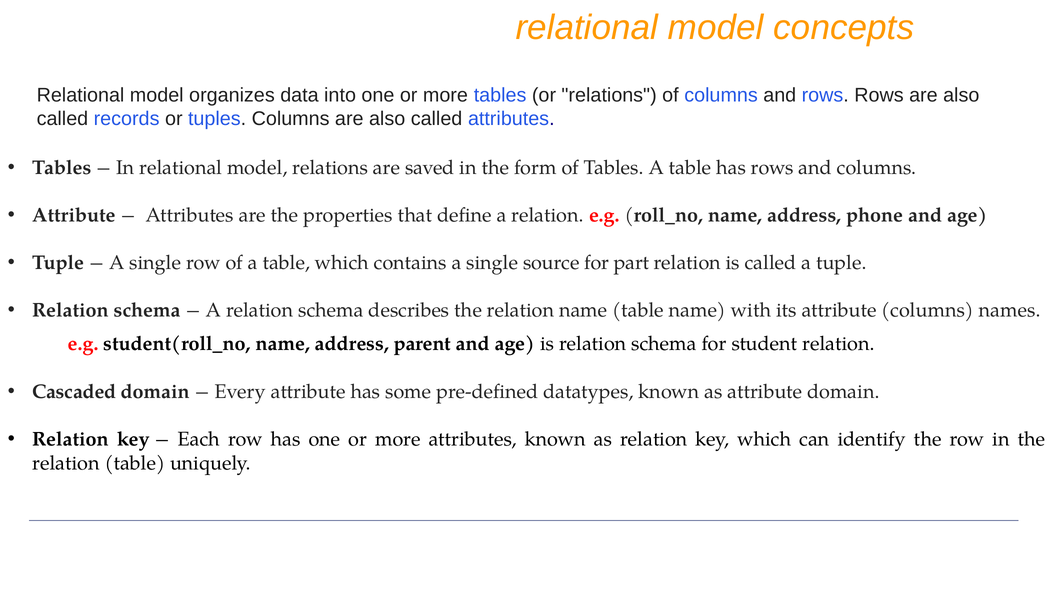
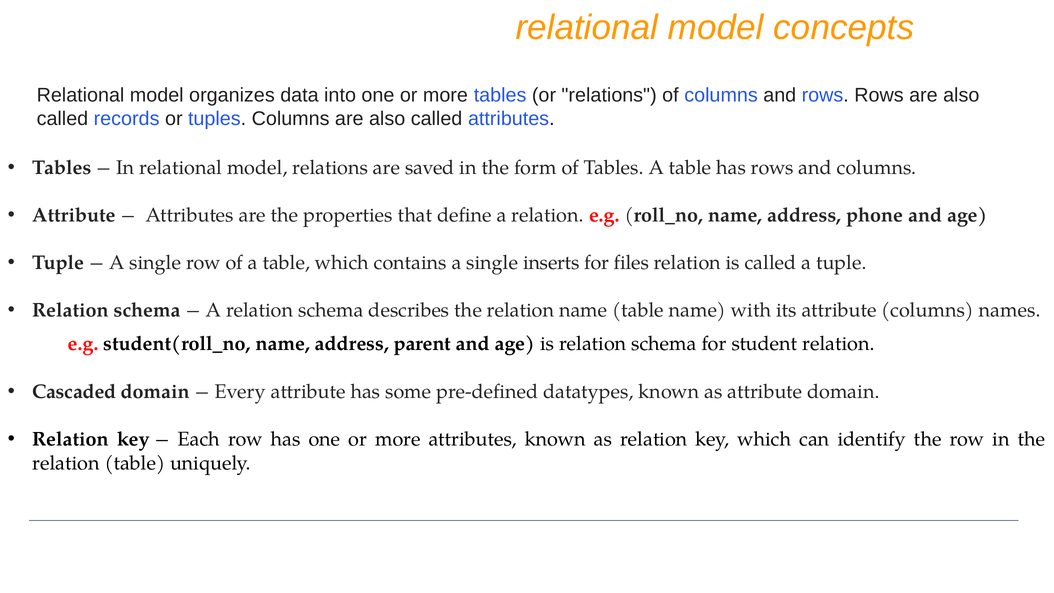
source: source -> inserts
part: part -> files
